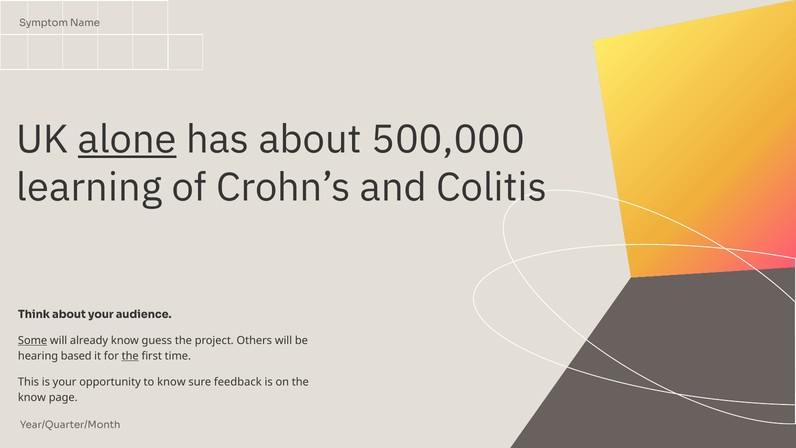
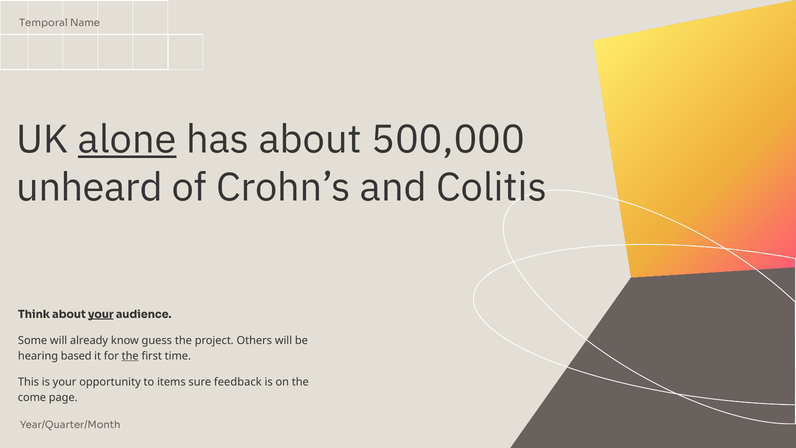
Symptom: Symptom -> Temporal
learning: learning -> unheard
your at (101, 314) underline: none -> present
Some underline: present -> none
to know: know -> items
know at (32, 397): know -> come
